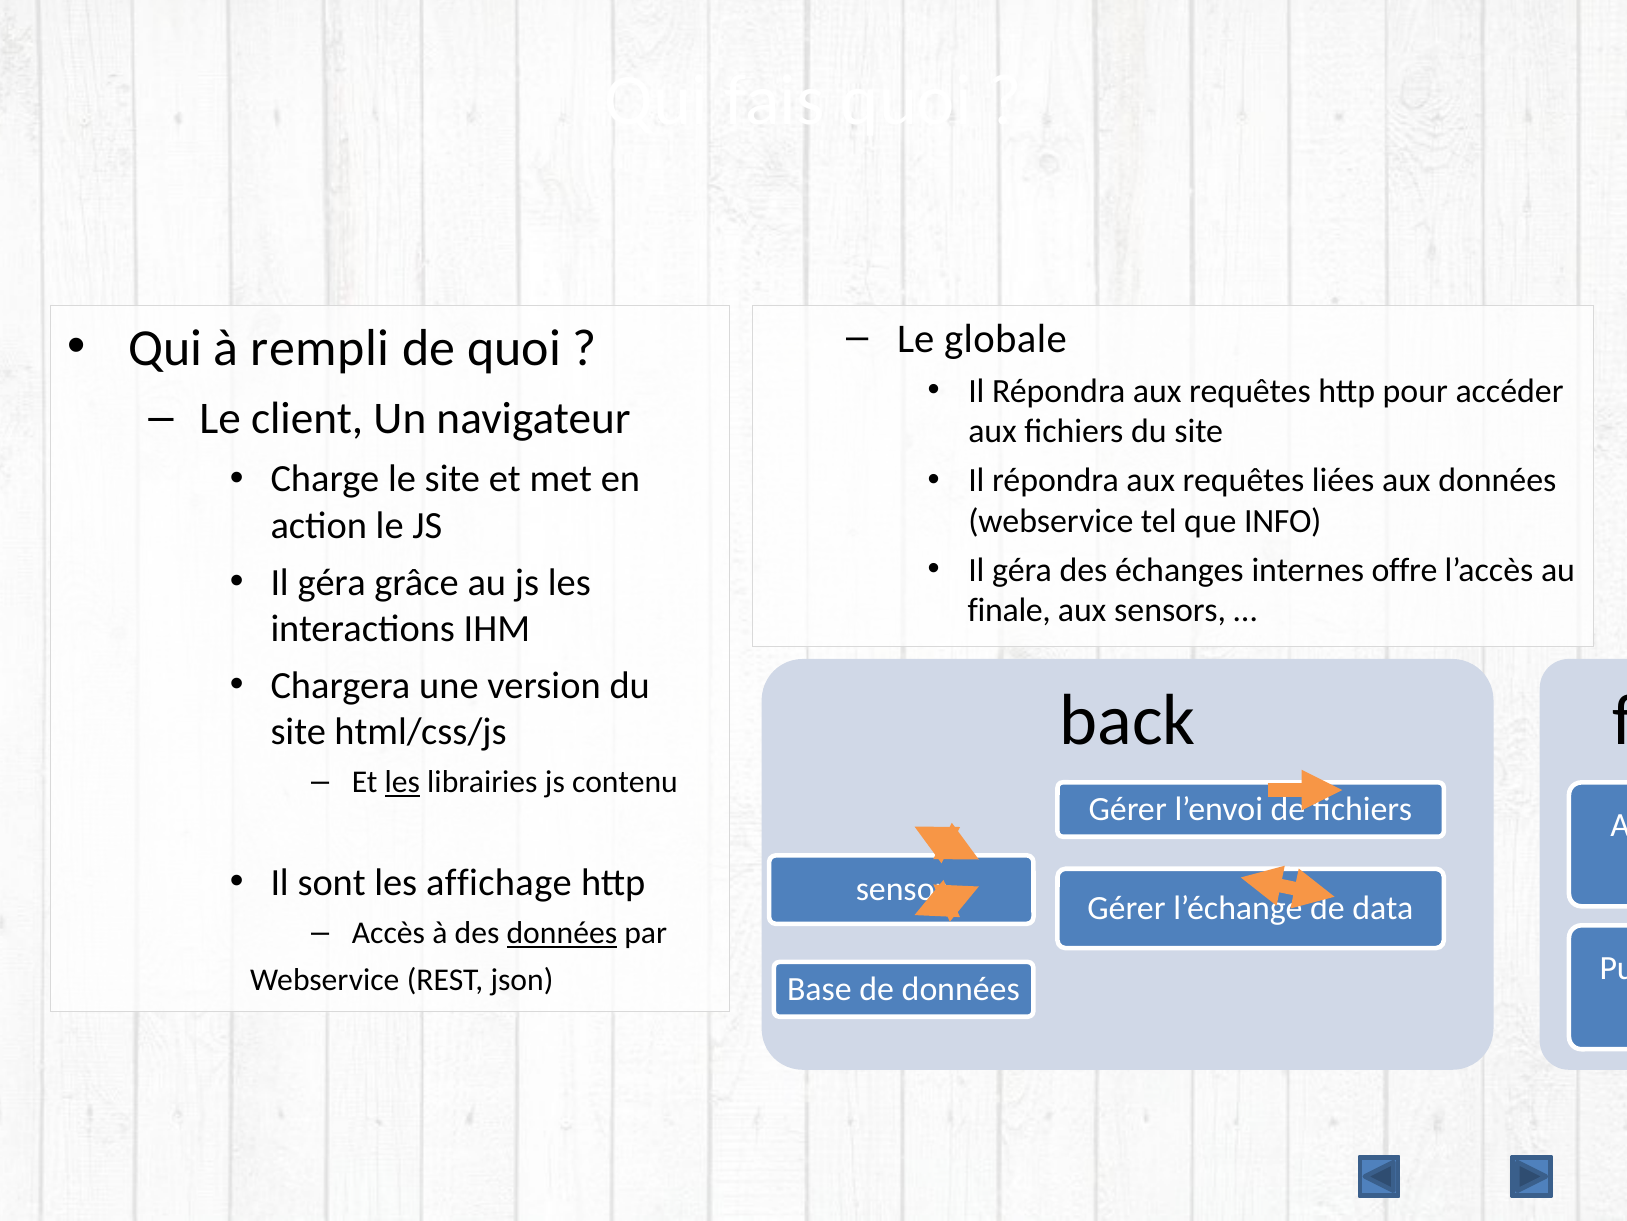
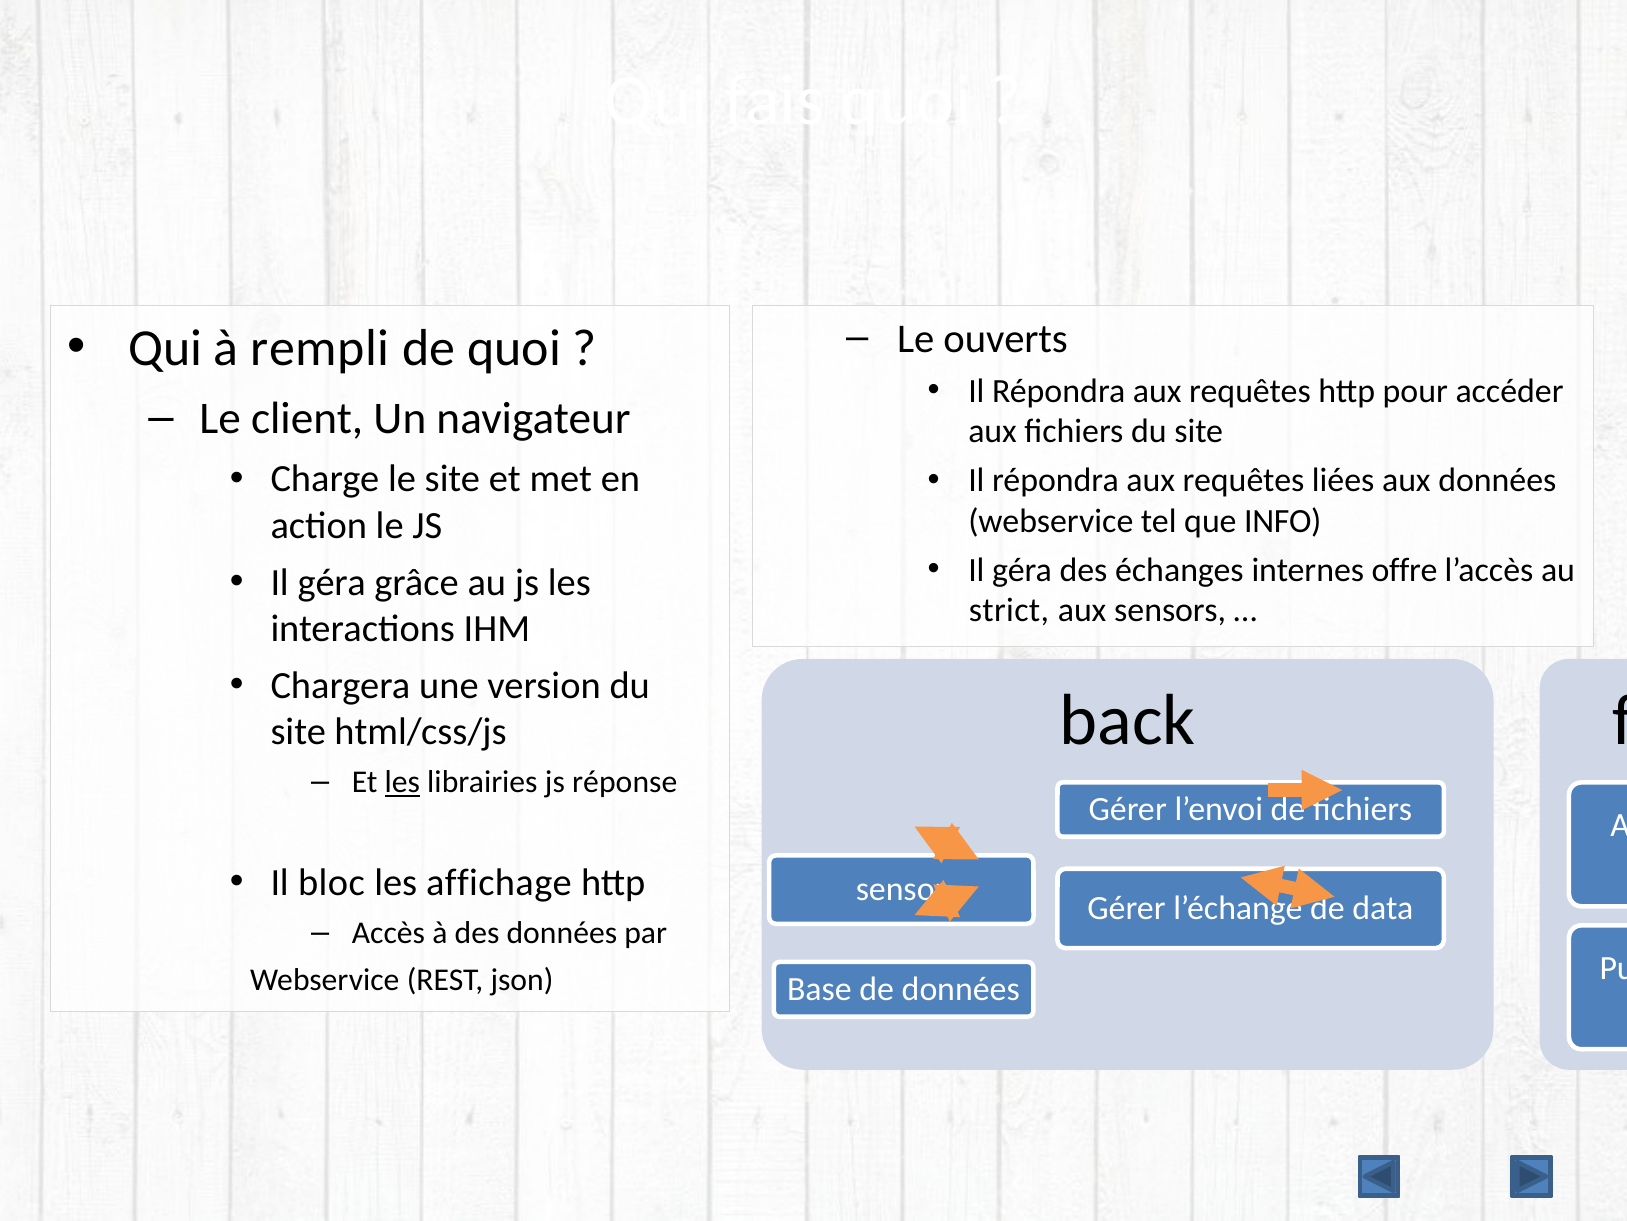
globale: globale -> ouverts
finale: finale -> strict
js contenu: contenu -> réponse
sont: sont -> bloc
données at (562, 933) underline: present -> none
